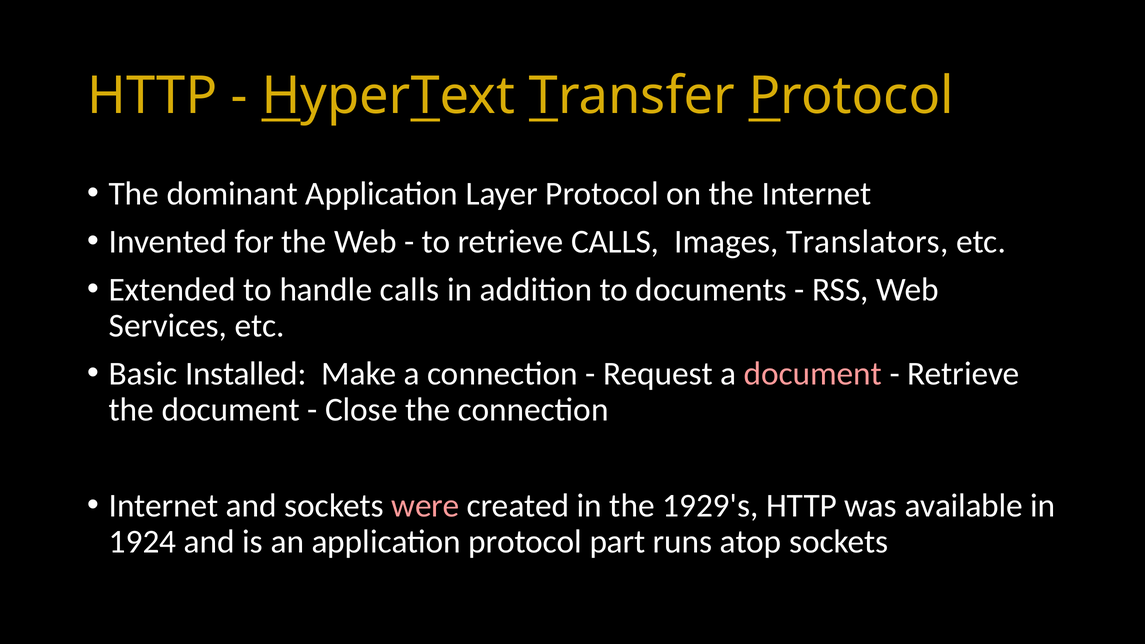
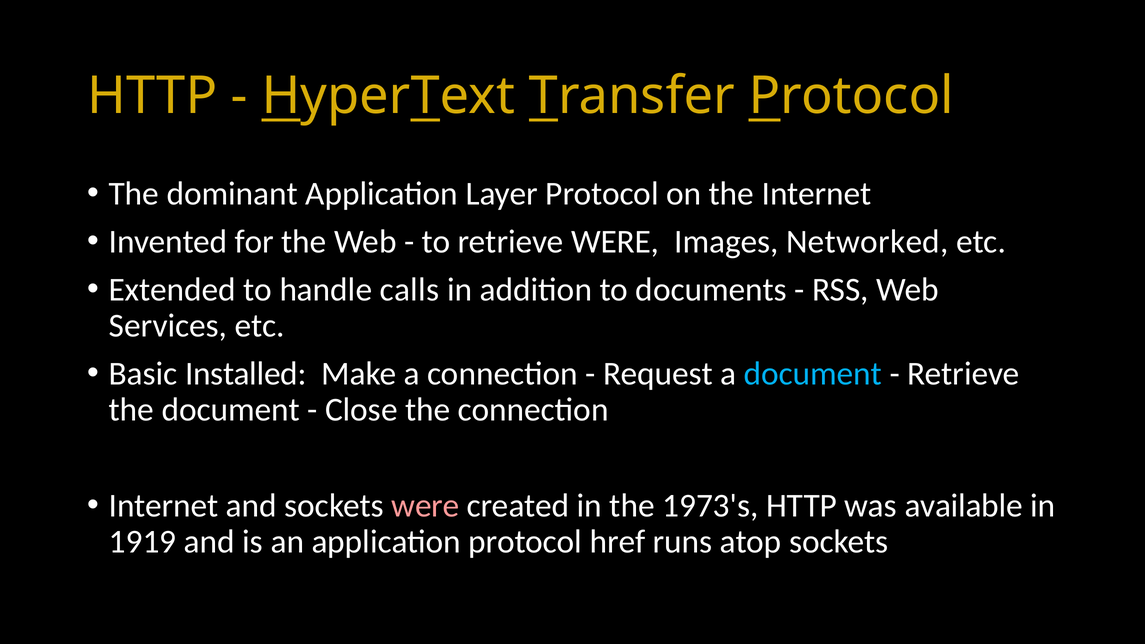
retrieve CALLS: CALLS -> WERE
Translators: Translators -> Networked
document at (813, 374) colour: pink -> light blue
1929's: 1929's -> 1973's
1924: 1924 -> 1919
part: part -> href
